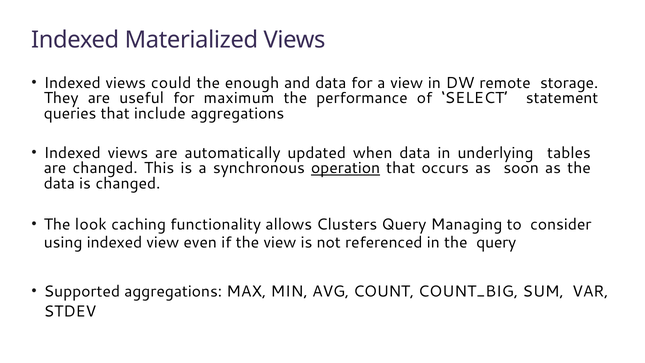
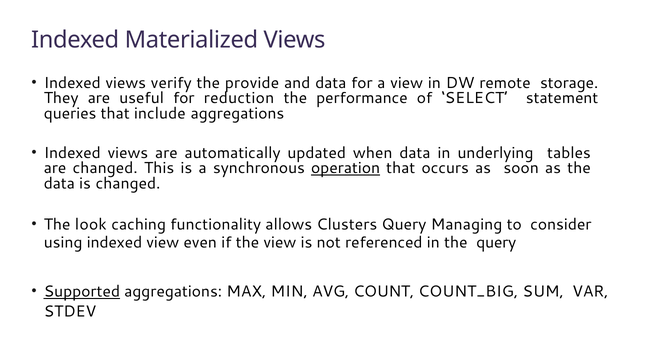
could: could -> verify
enough: enough -> provide
maximum: maximum -> reduction
Supported underline: none -> present
